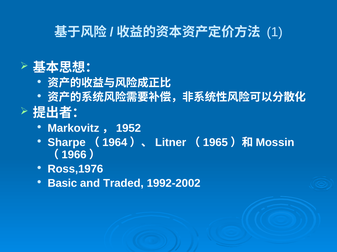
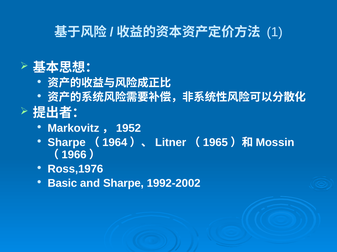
Traded: Traded -> Sharpe
